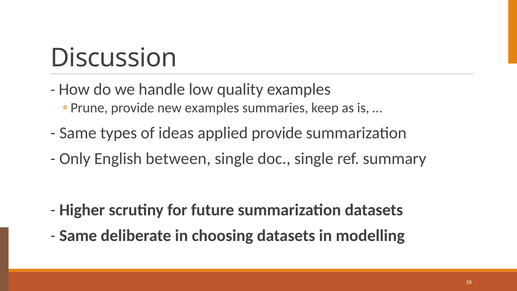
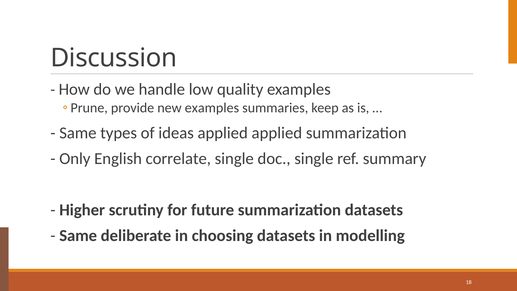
applied provide: provide -> applied
between: between -> correlate
